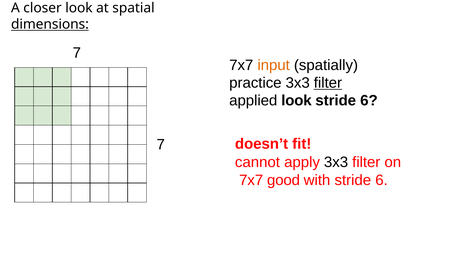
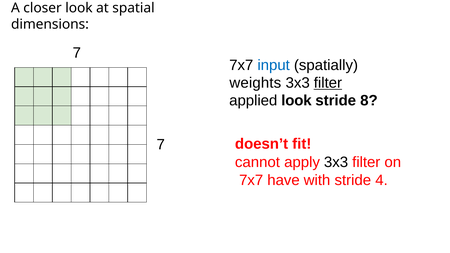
dimensions underline: present -> none
input colour: orange -> blue
practice: practice -> weights
6 at (369, 101): 6 -> 8
good: good -> have
with stride 6: 6 -> 4
